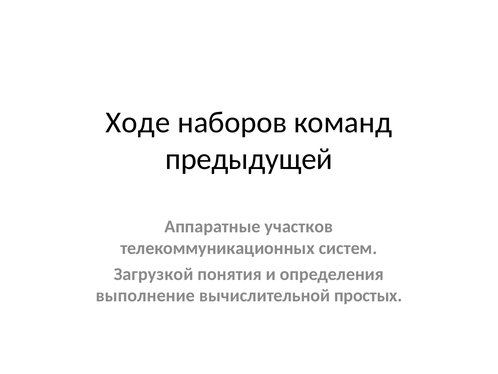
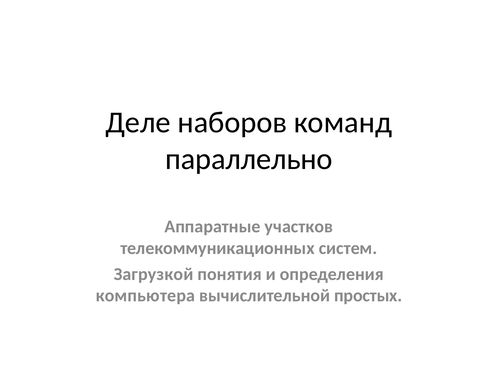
Ходе: Ходе -> Деле
предыдущей: предыдущей -> параллельно
выполнение: выполнение -> компьютера
